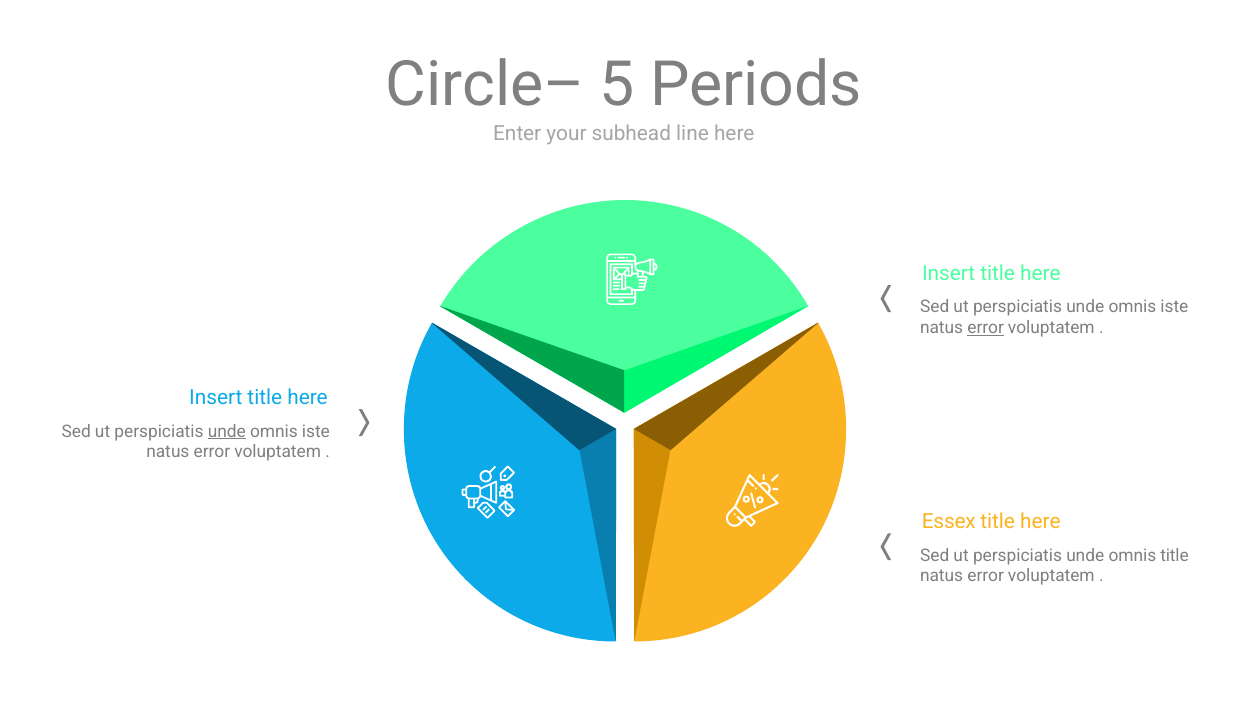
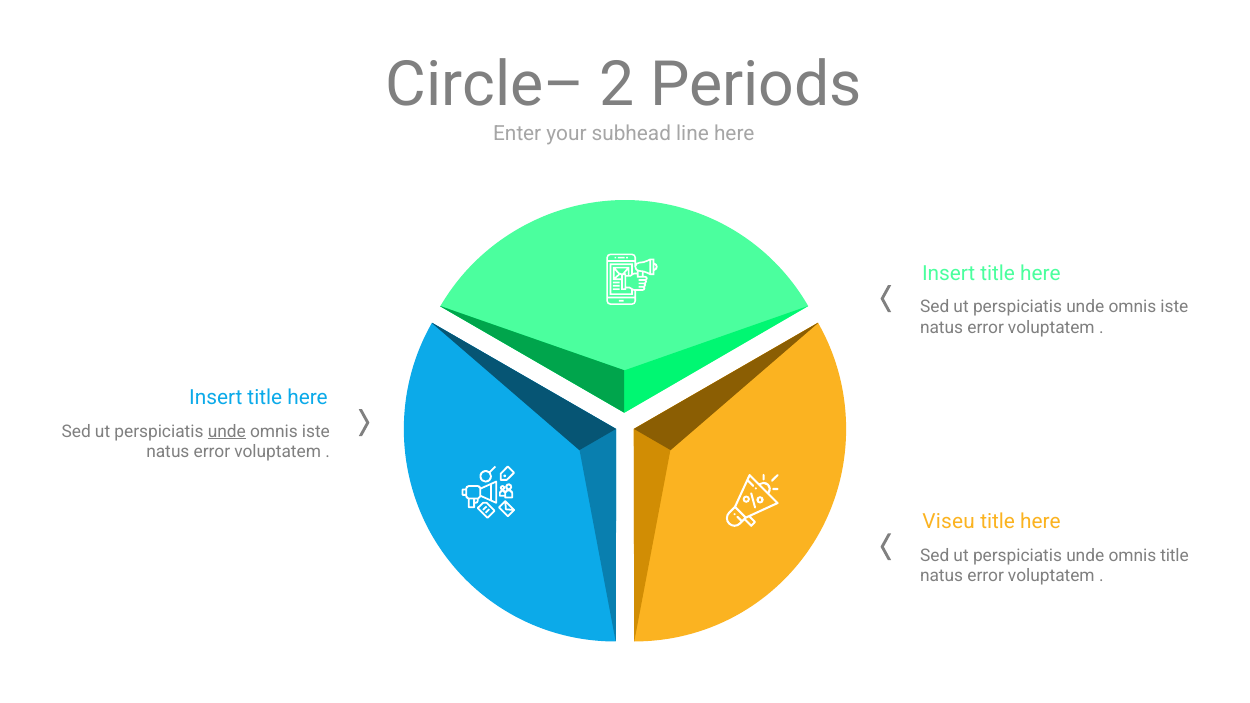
5: 5 -> 2
error at (986, 328) underline: present -> none
Essex: Essex -> Viseu
